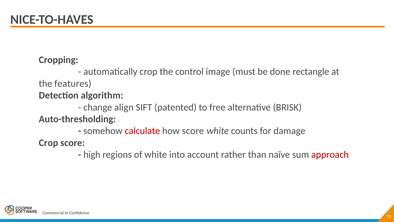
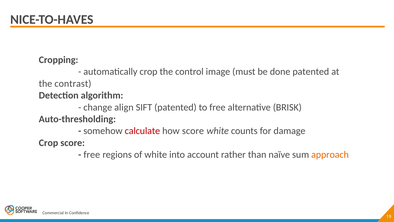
done rectangle: rectangle -> patented
features: features -> contrast
high at (92, 154): high -> free
approach colour: red -> orange
